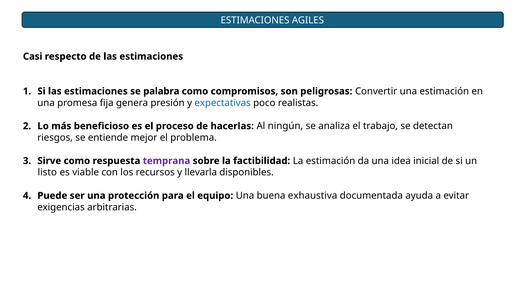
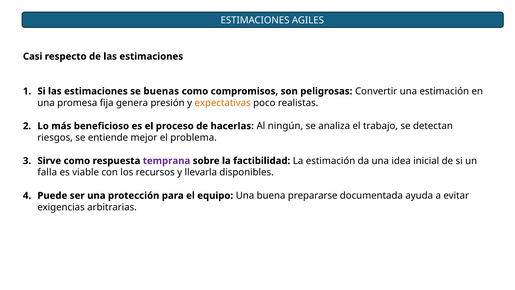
palabra: palabra -> buenas
expectativas colour: blue -> orange
listo: listo -> falla
exhaustiva: exhaustiva -> prepararse
